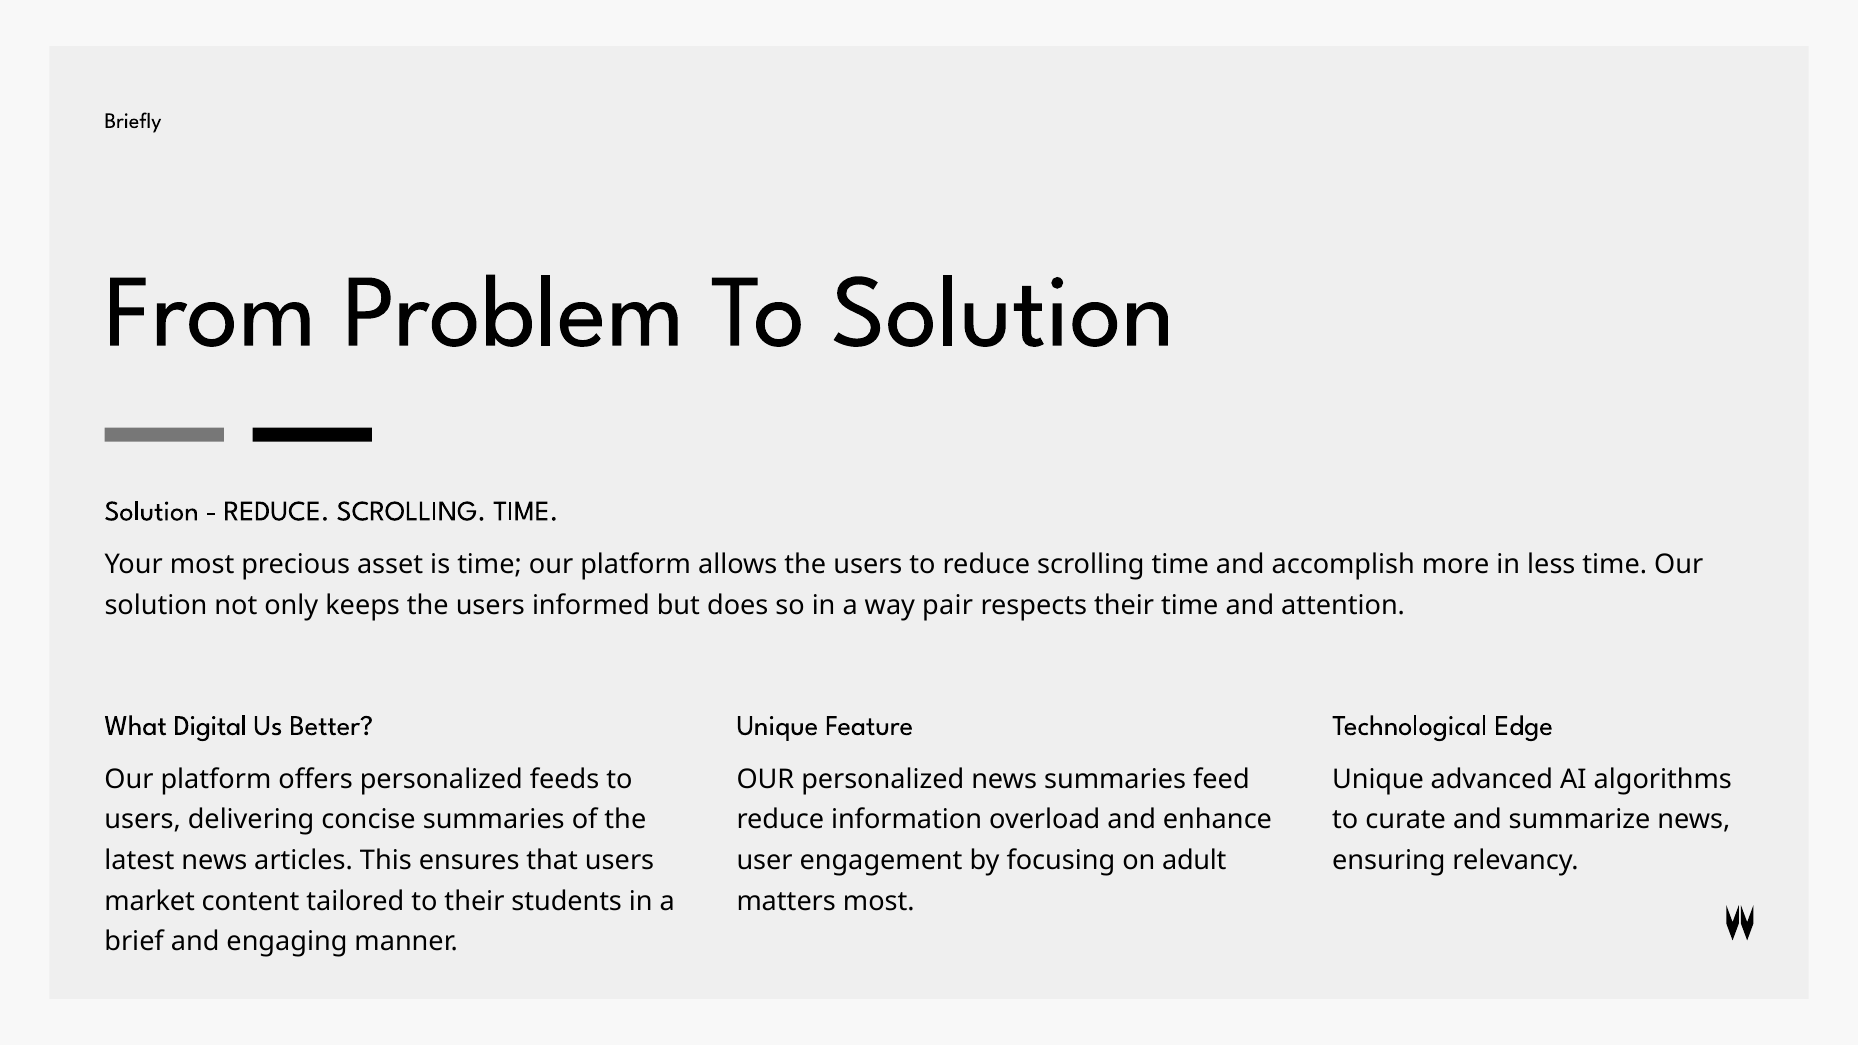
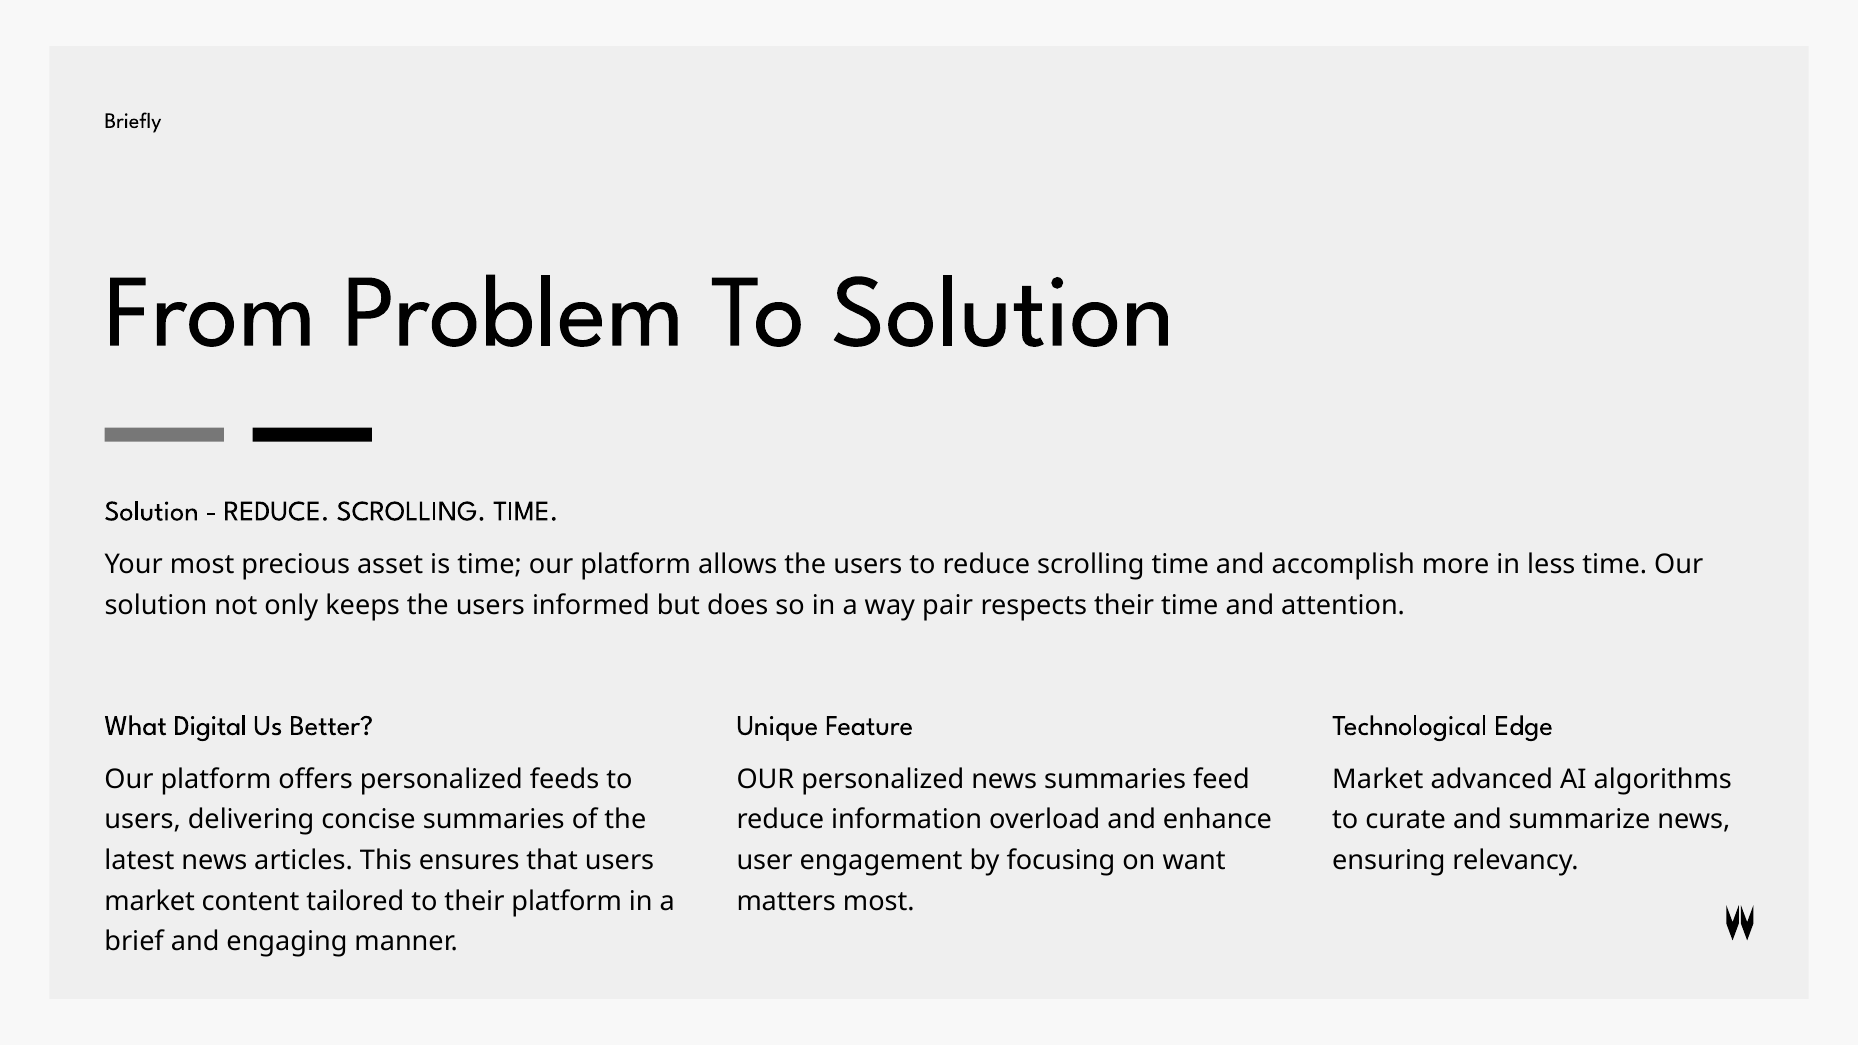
Unique at (1378, 779): Unique -> Market
adult: adult -> want
their students: students -> platform
